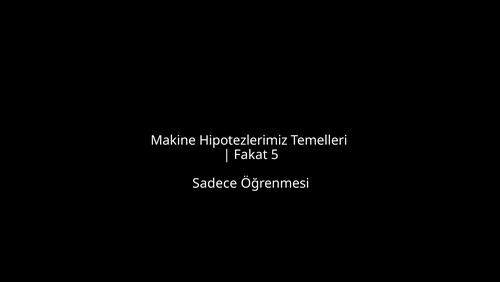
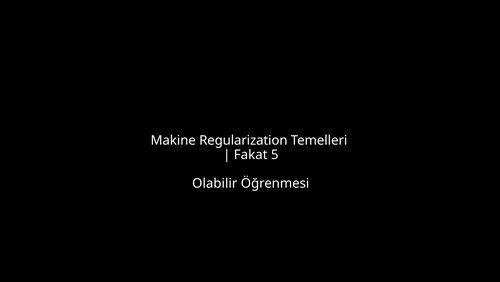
Hipotezlerimiz: Hipotezlerimiz -> Regularization
Sadece: Sadece -> Olabilir
